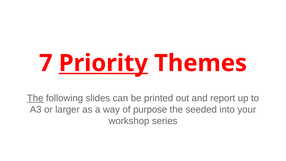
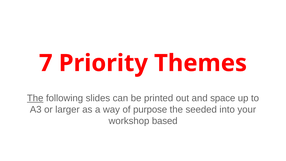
Priority underline: present -> none
report: report -> space
series: series -> based
